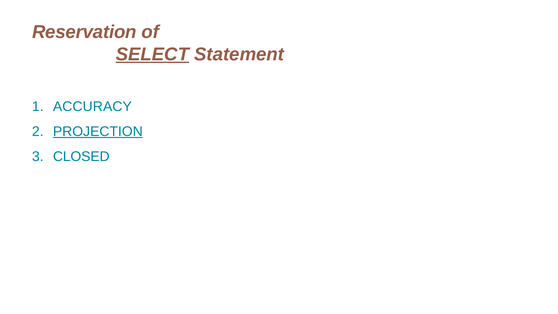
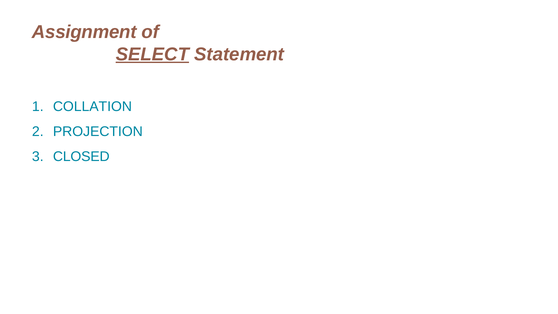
Reservation: Reservation -> Assignment
ACCURACY: ACCURACY -> COLLATION
PROJECTION underline: present -> none
